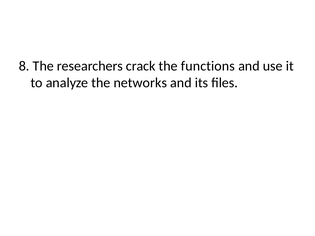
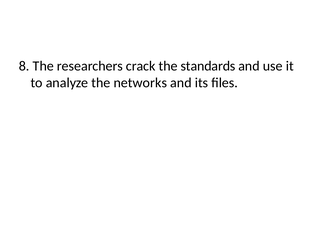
functions: functions -> standards
